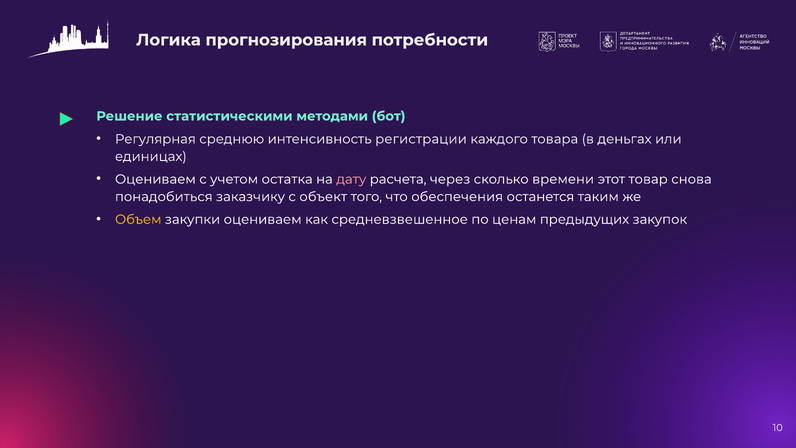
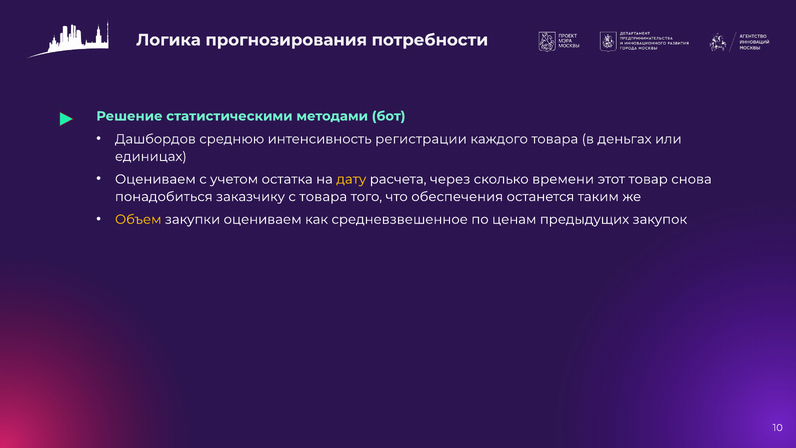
Регулярная: Регулярная -> Дашбордов
дату colour: pink -> yellow
с объект: объект -> товара
